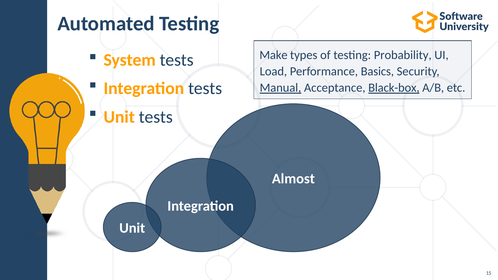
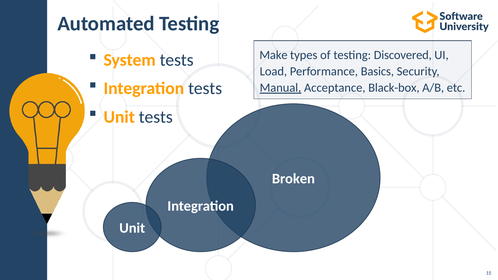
Probability: Probability -> Discovered
Black-box underline: present -> none
Almost: Almost -> Broken
